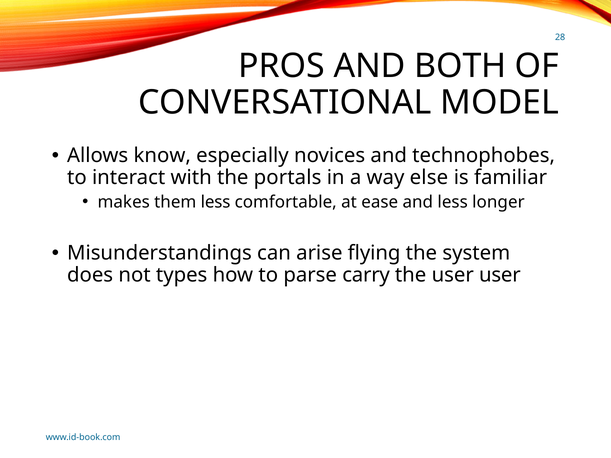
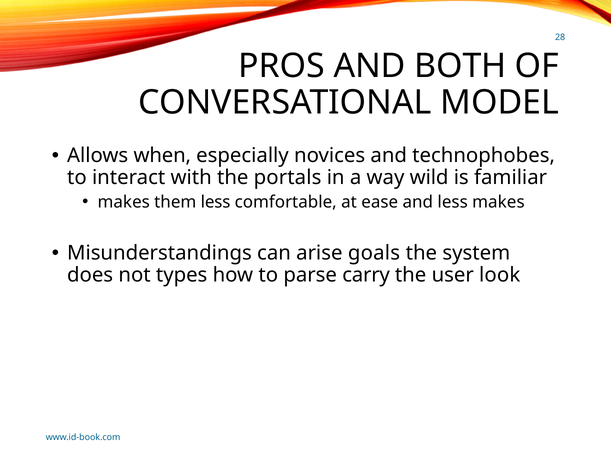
know: know -> when
else: else -> wild
less longer: longer -> makes
flying: flying -> goals
user user: user -> look
